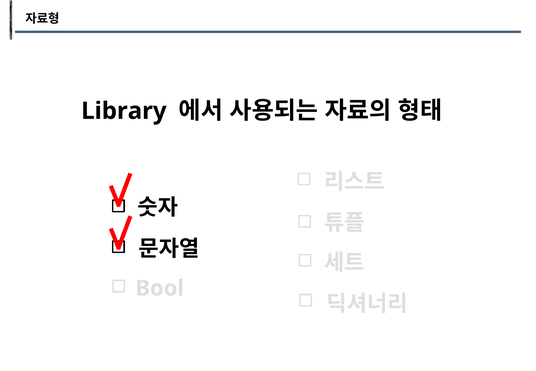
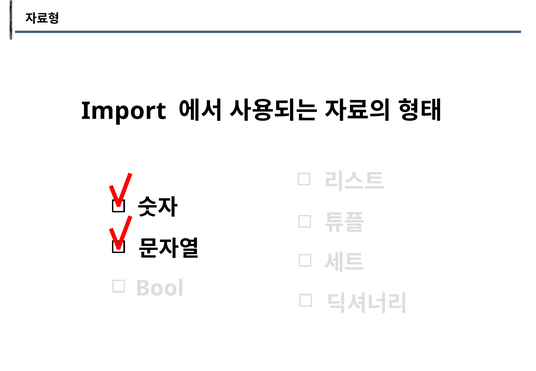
Library: Library -> Import
